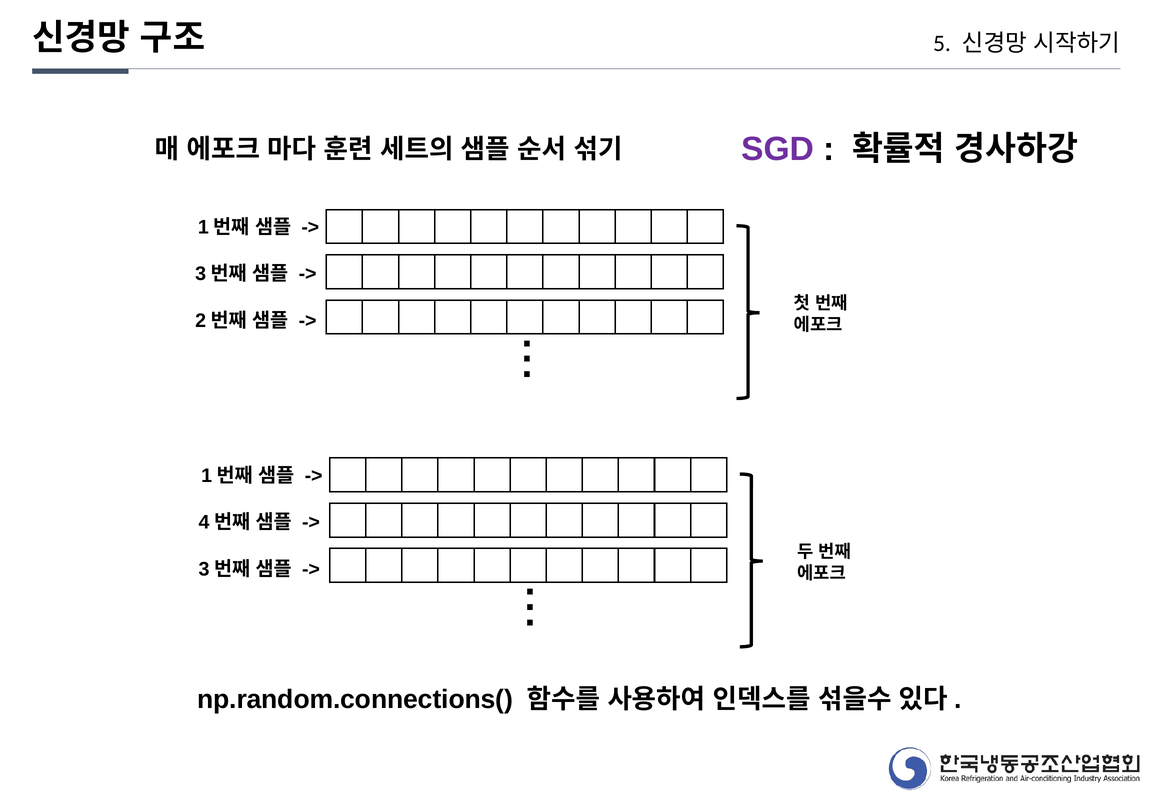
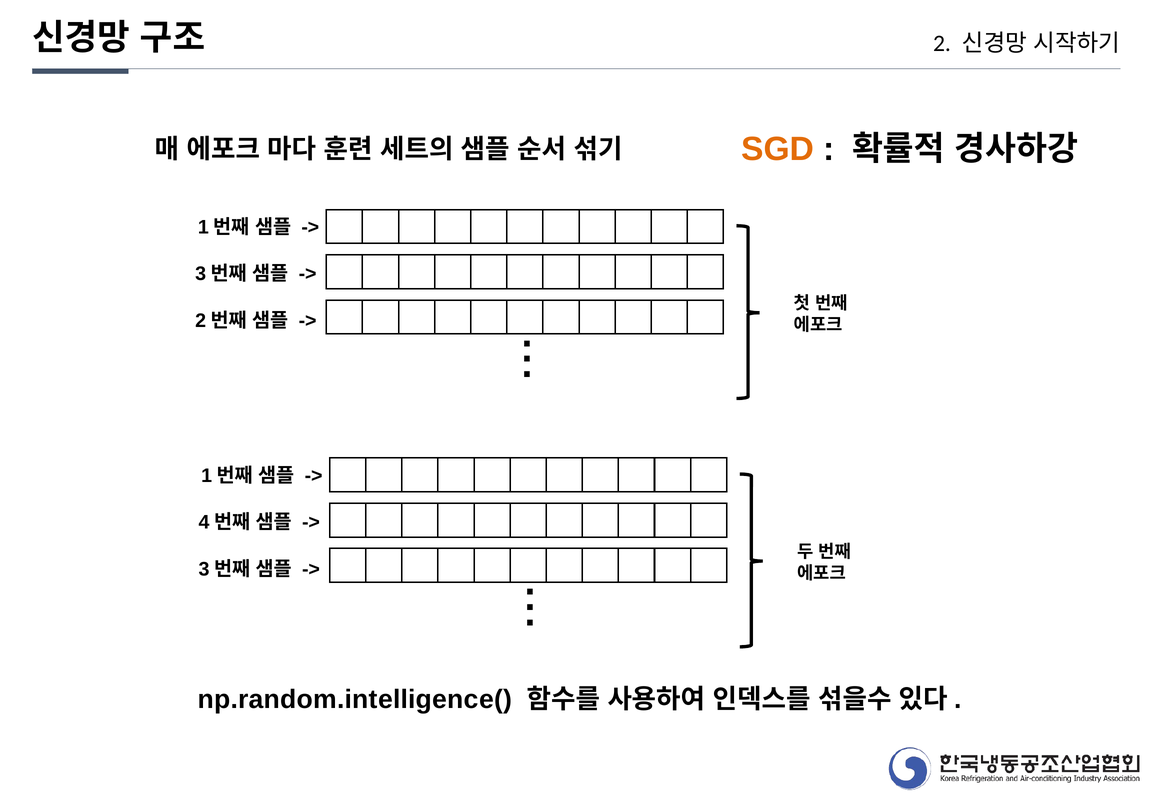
5: 5 -> 2
SGD colour: purple -> orange
np.random.connections(: np.random.connections( -> np.random.intelligence(
